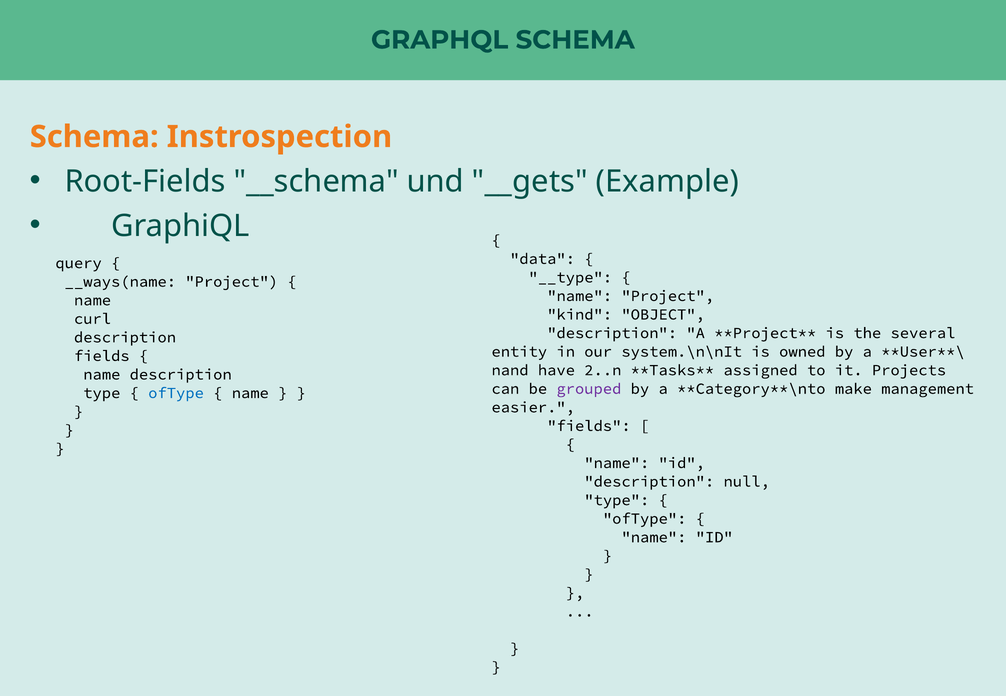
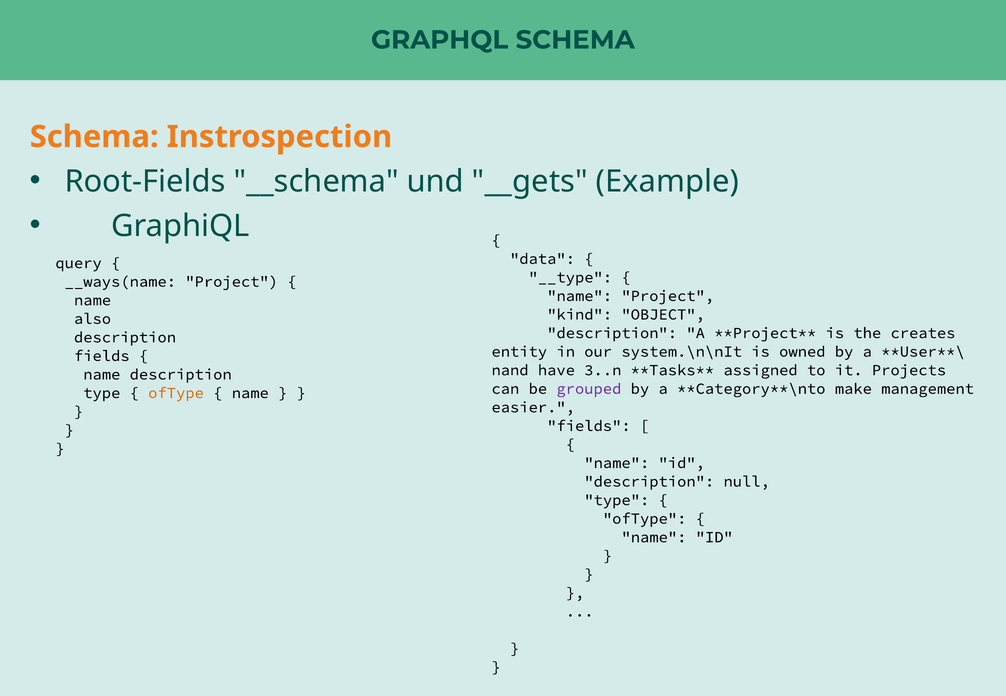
curl: curl -> also
several: several -> creates
2..n: 2..n -> 3..n
ofType at (176, 393) colour: blue -> orange
